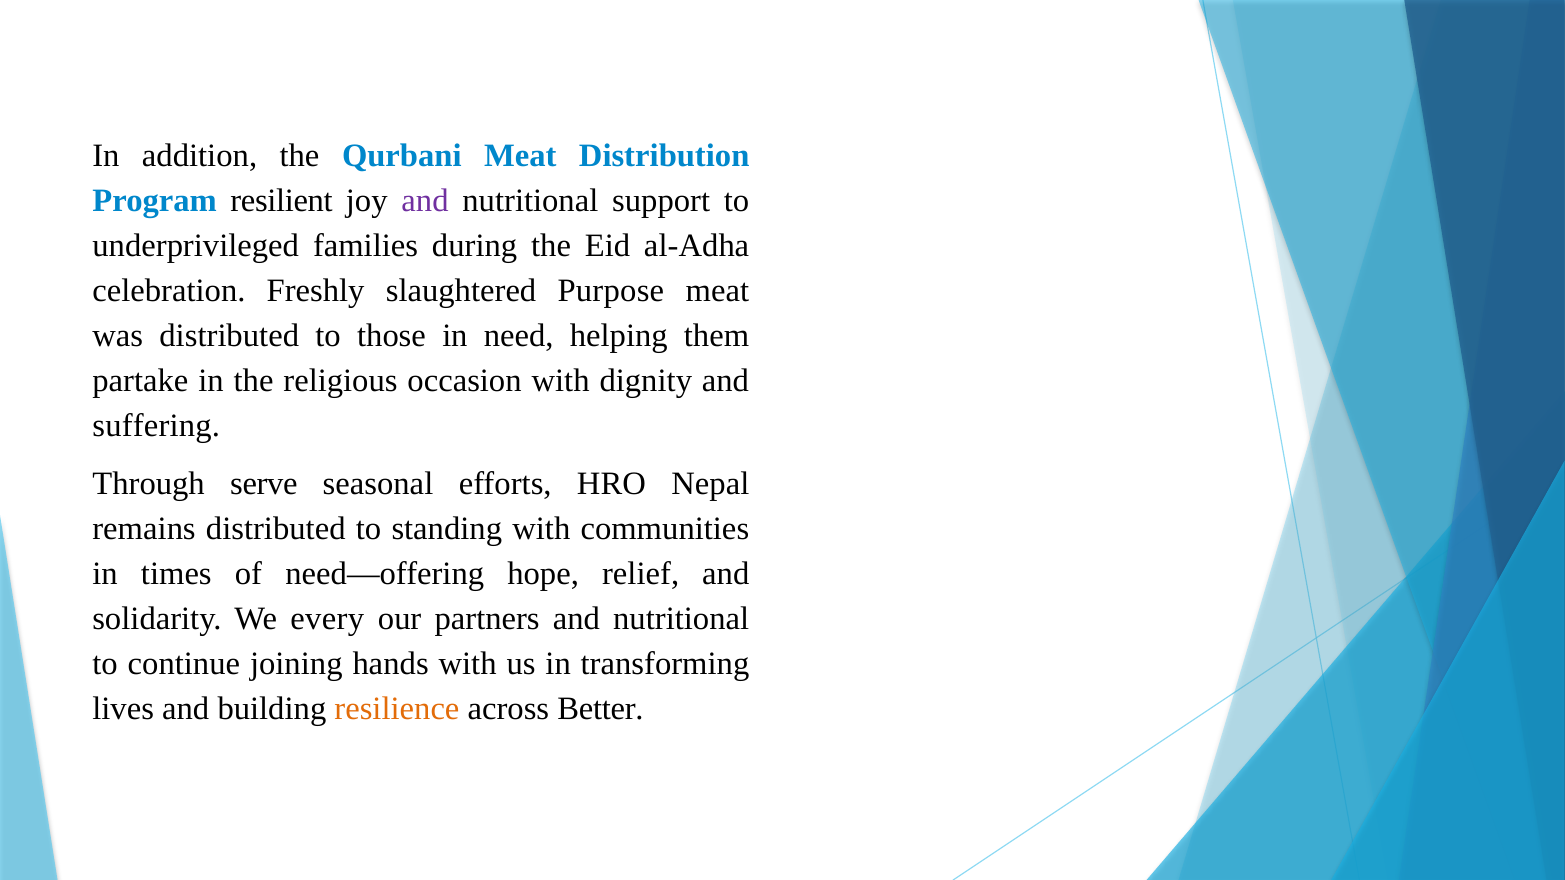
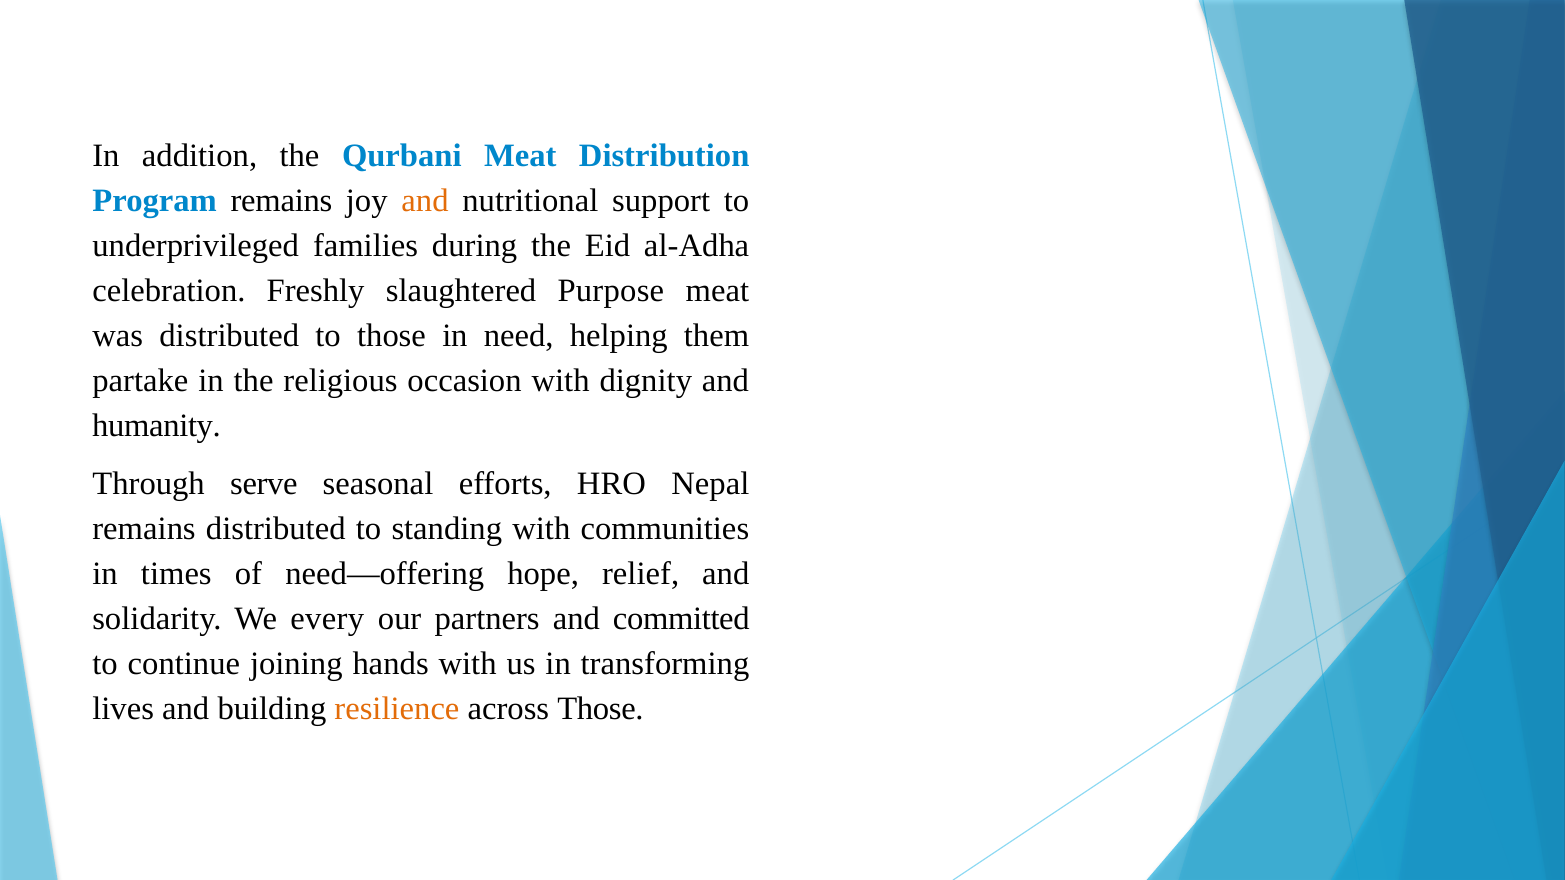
Program resilient: resilient -> remains
and at (425, 201) colour: purple -> orange
suffering: suffering -> humanity
partners and nutritional: nutritional -> committed
across Better: Better -> Those
